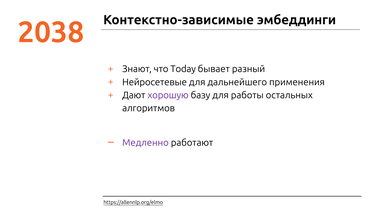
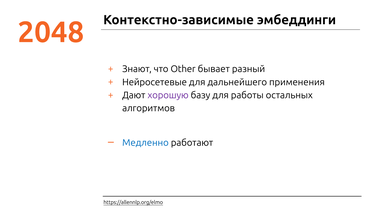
2038: 2038 -> 2048
Today: Today -> Other
Медленно colour: purple -> blue
